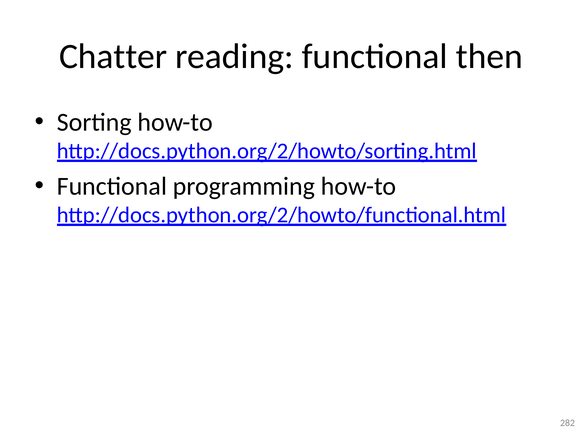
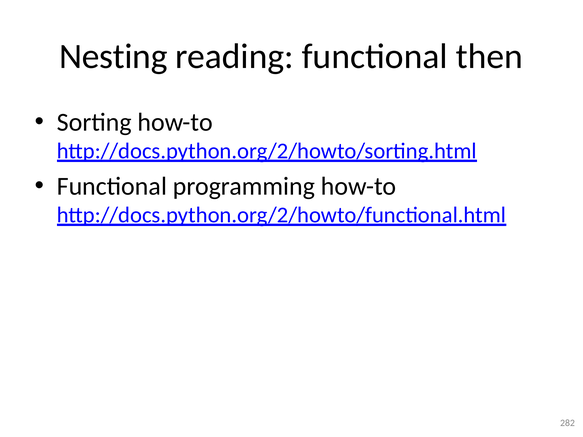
Chatter: Chatter -> Nesting
